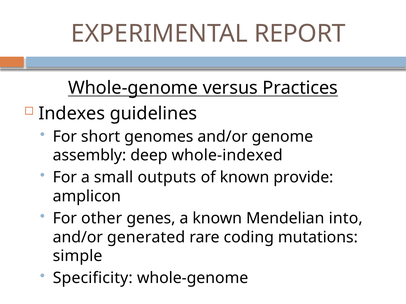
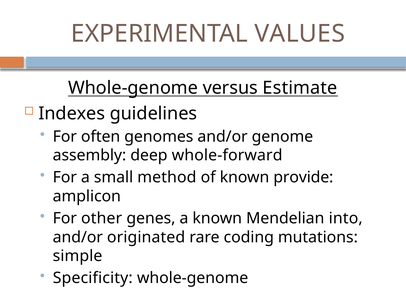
REPORT: REPORT -> VALUES
Practices: Practices -> Estimate
short: short -> often
whole-indexed: whole-indexed -> whole-forward
outputs: outputs -> method
generated: generated -> originated
